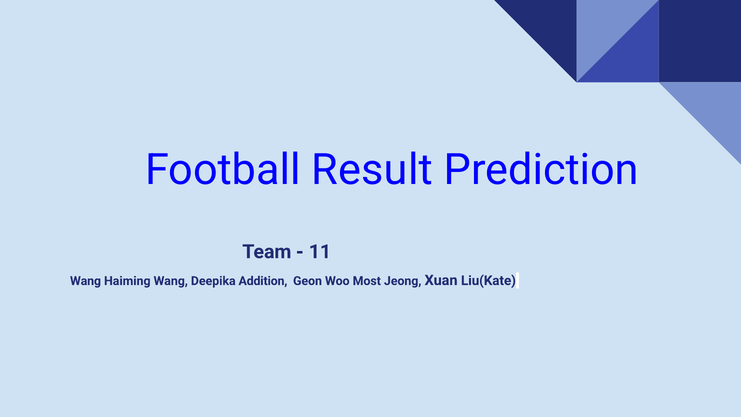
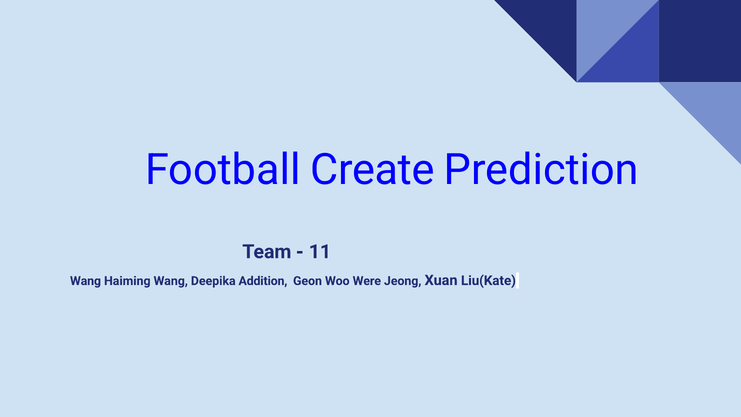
Result: Result -> Create
Most: Most -> Were
